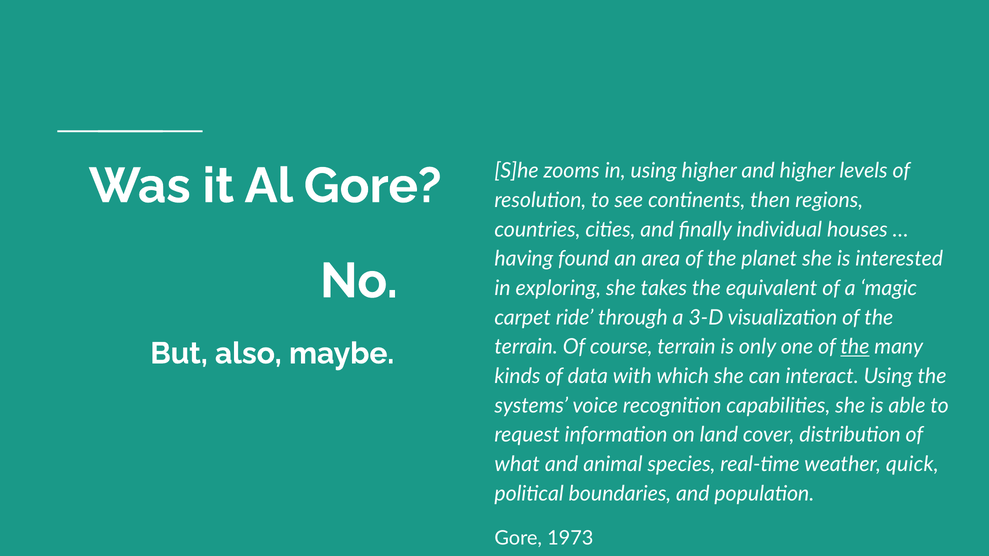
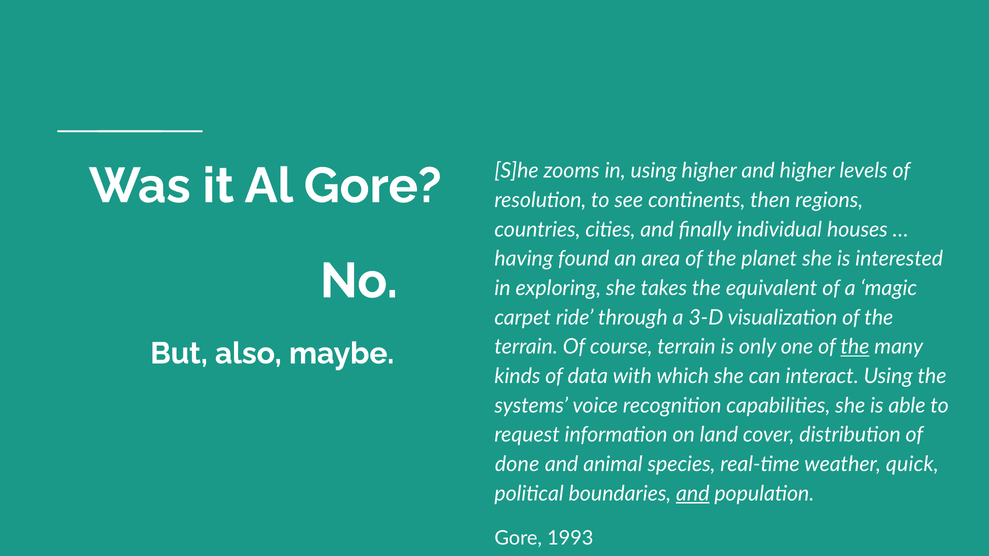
what: what -> done
and at (693, 494) underline: none -> present
1973: 1973 -> 1993
